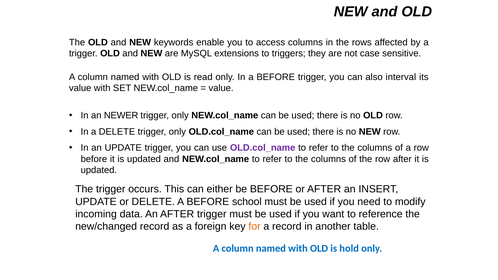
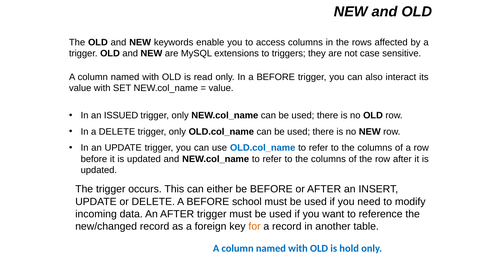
interval: interval -> interact
NEWER: NEWER -> ISSUED
OLD.col_name at (263, 148) colour: purple -> blue
